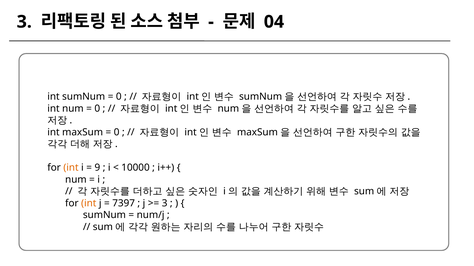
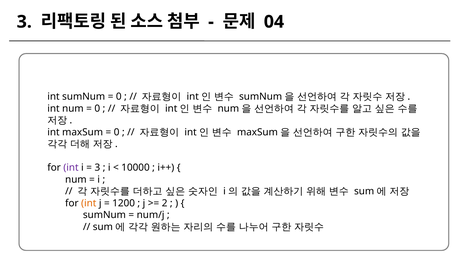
int at (71, 168) colour: orange -> purple
9 at (97, 168): 9 -> 3
7397: 7397 -> 1200
3 at (165, 204): 3 -> 2
